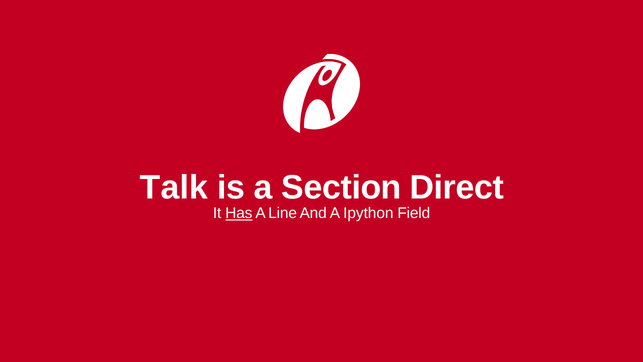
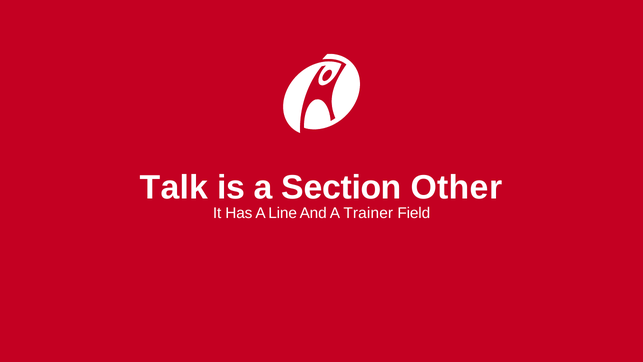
Direct: Direct -> Other
Has underline: present -> none
Ipython: Ipython -> Trainer
